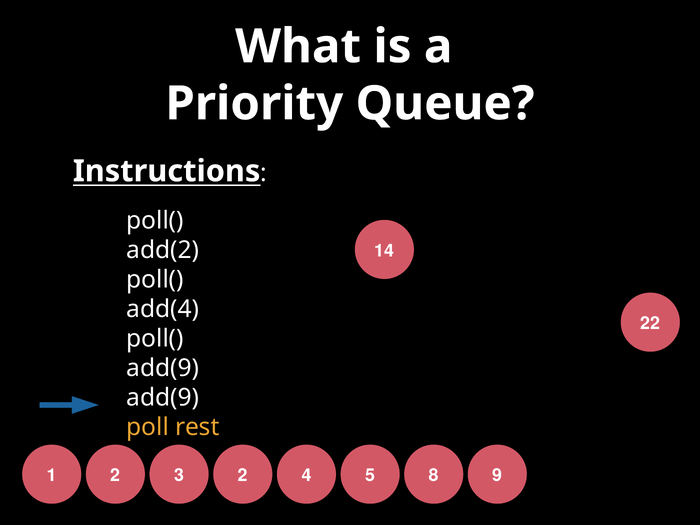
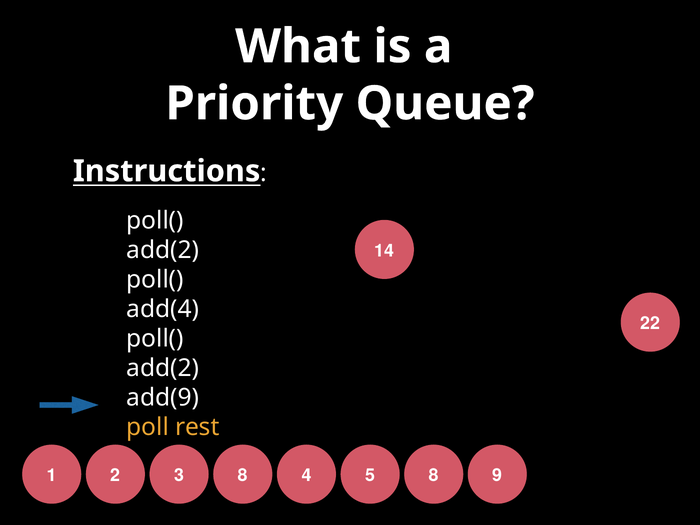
add(9 at (163, 368): add(9 -> add(2
2 2: 2 -> 8
